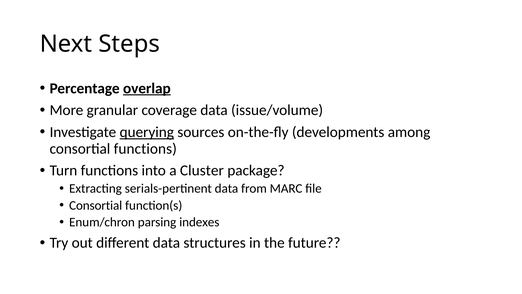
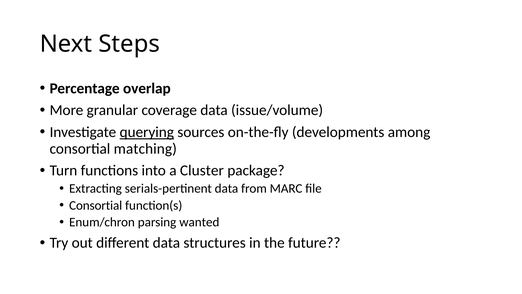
overlap underline: present -> none
consortial functions: functions -> matching
indexes: indexes -> wanted
